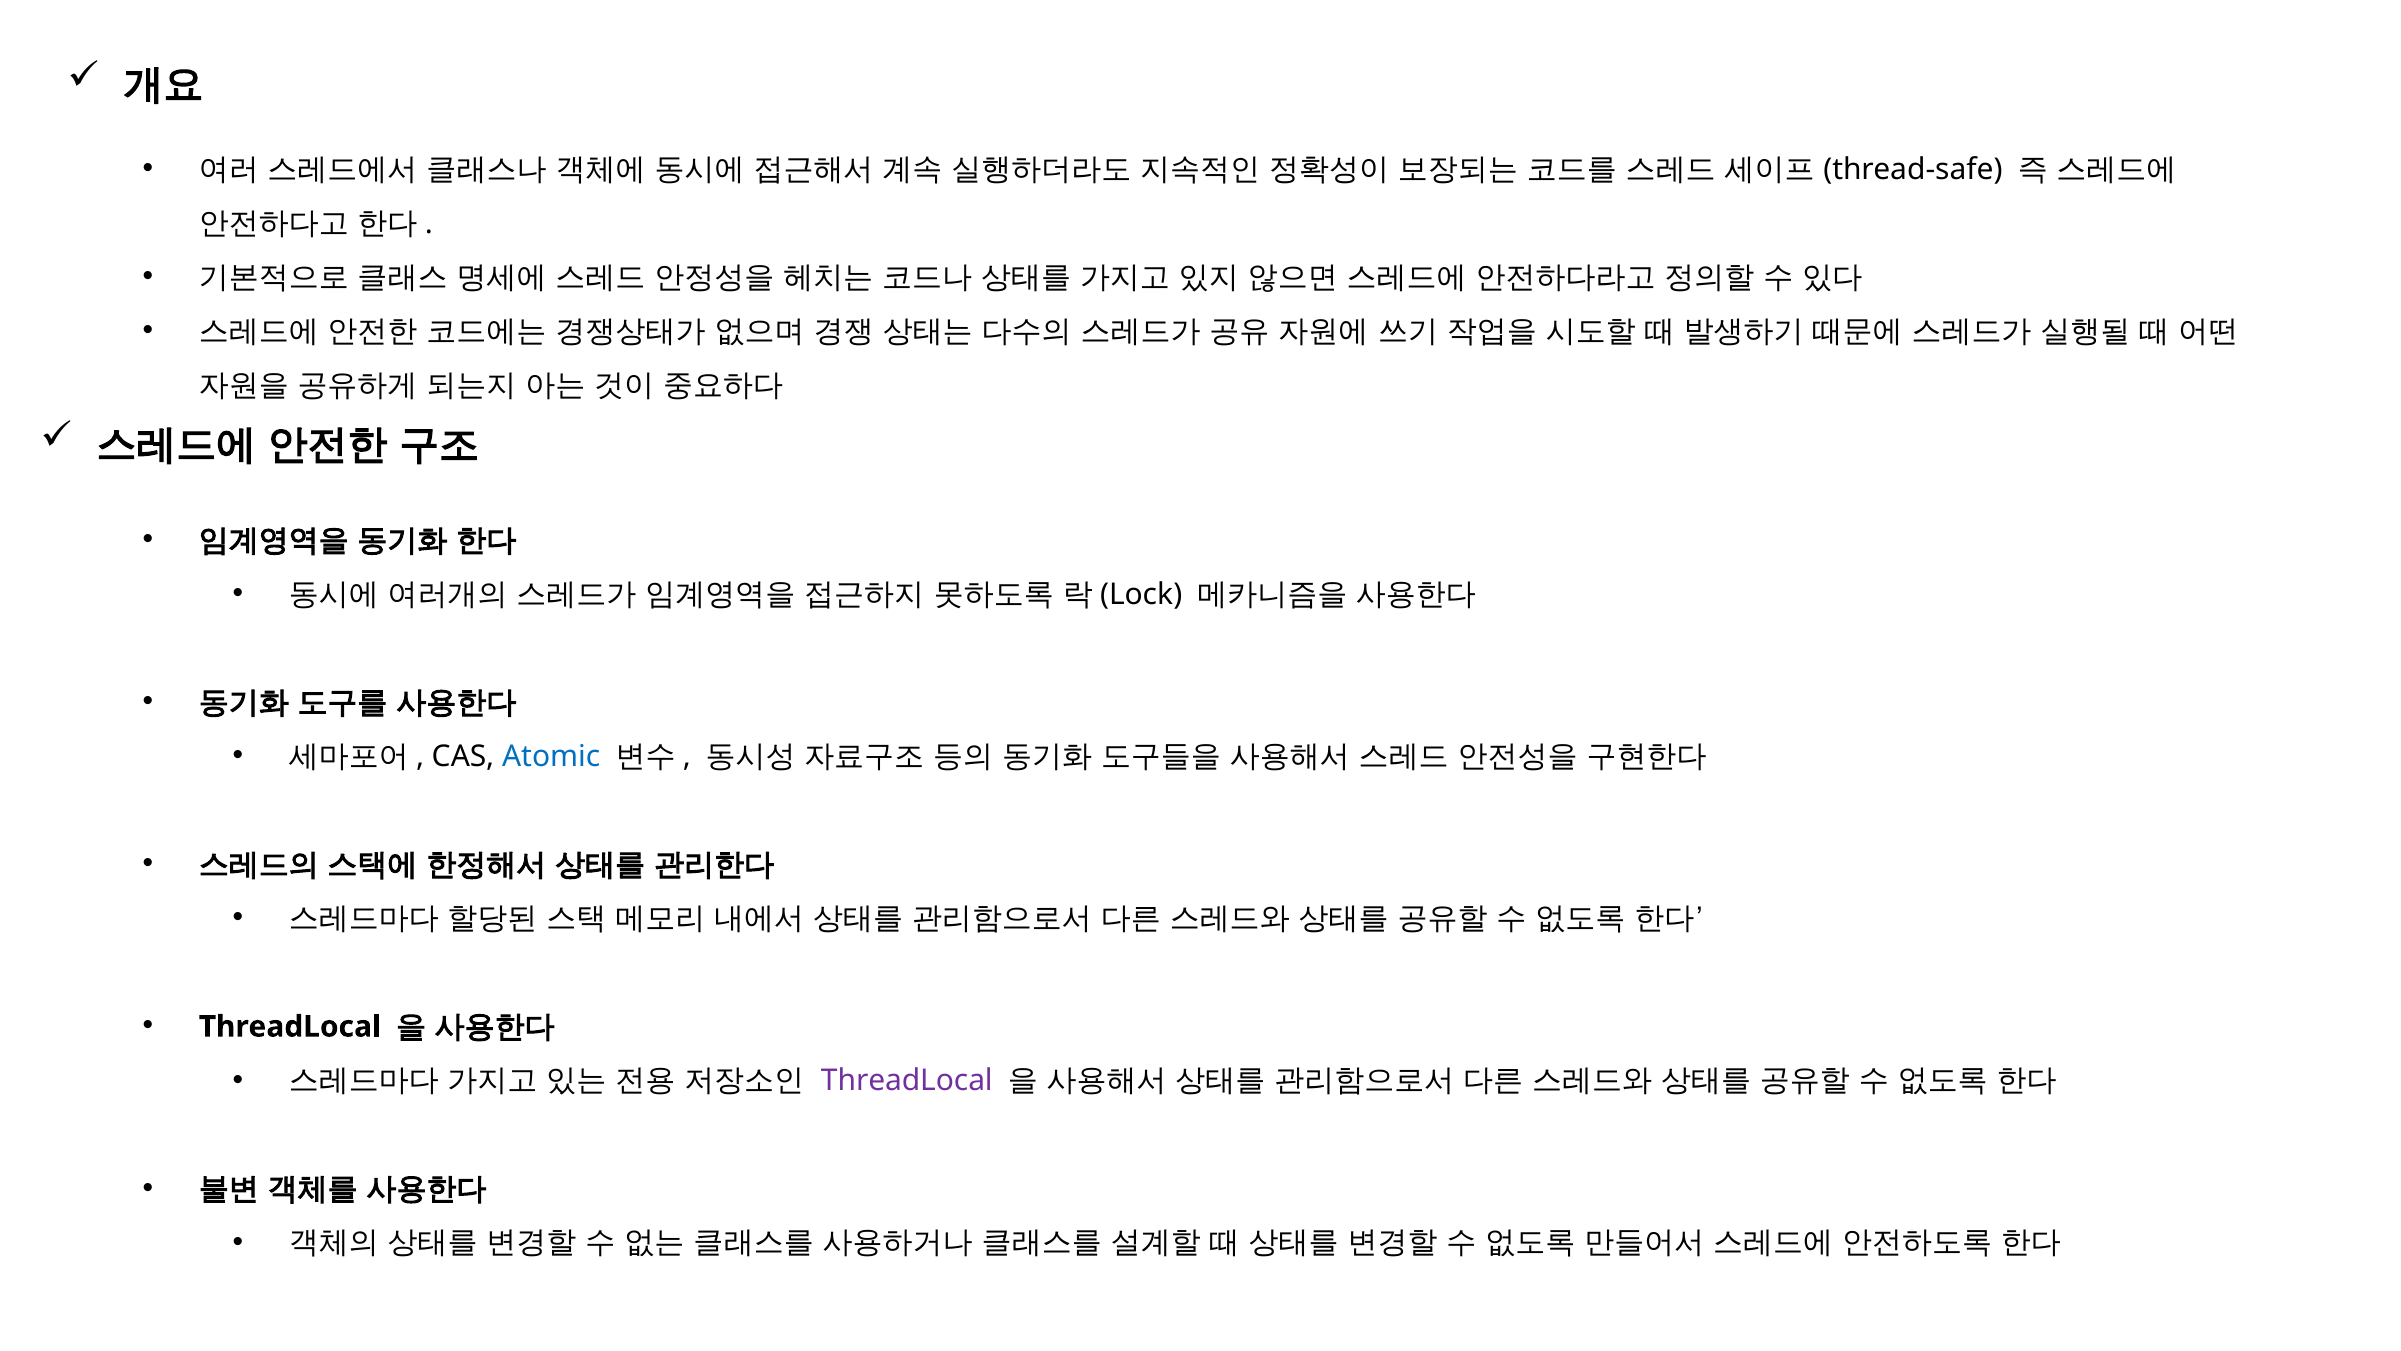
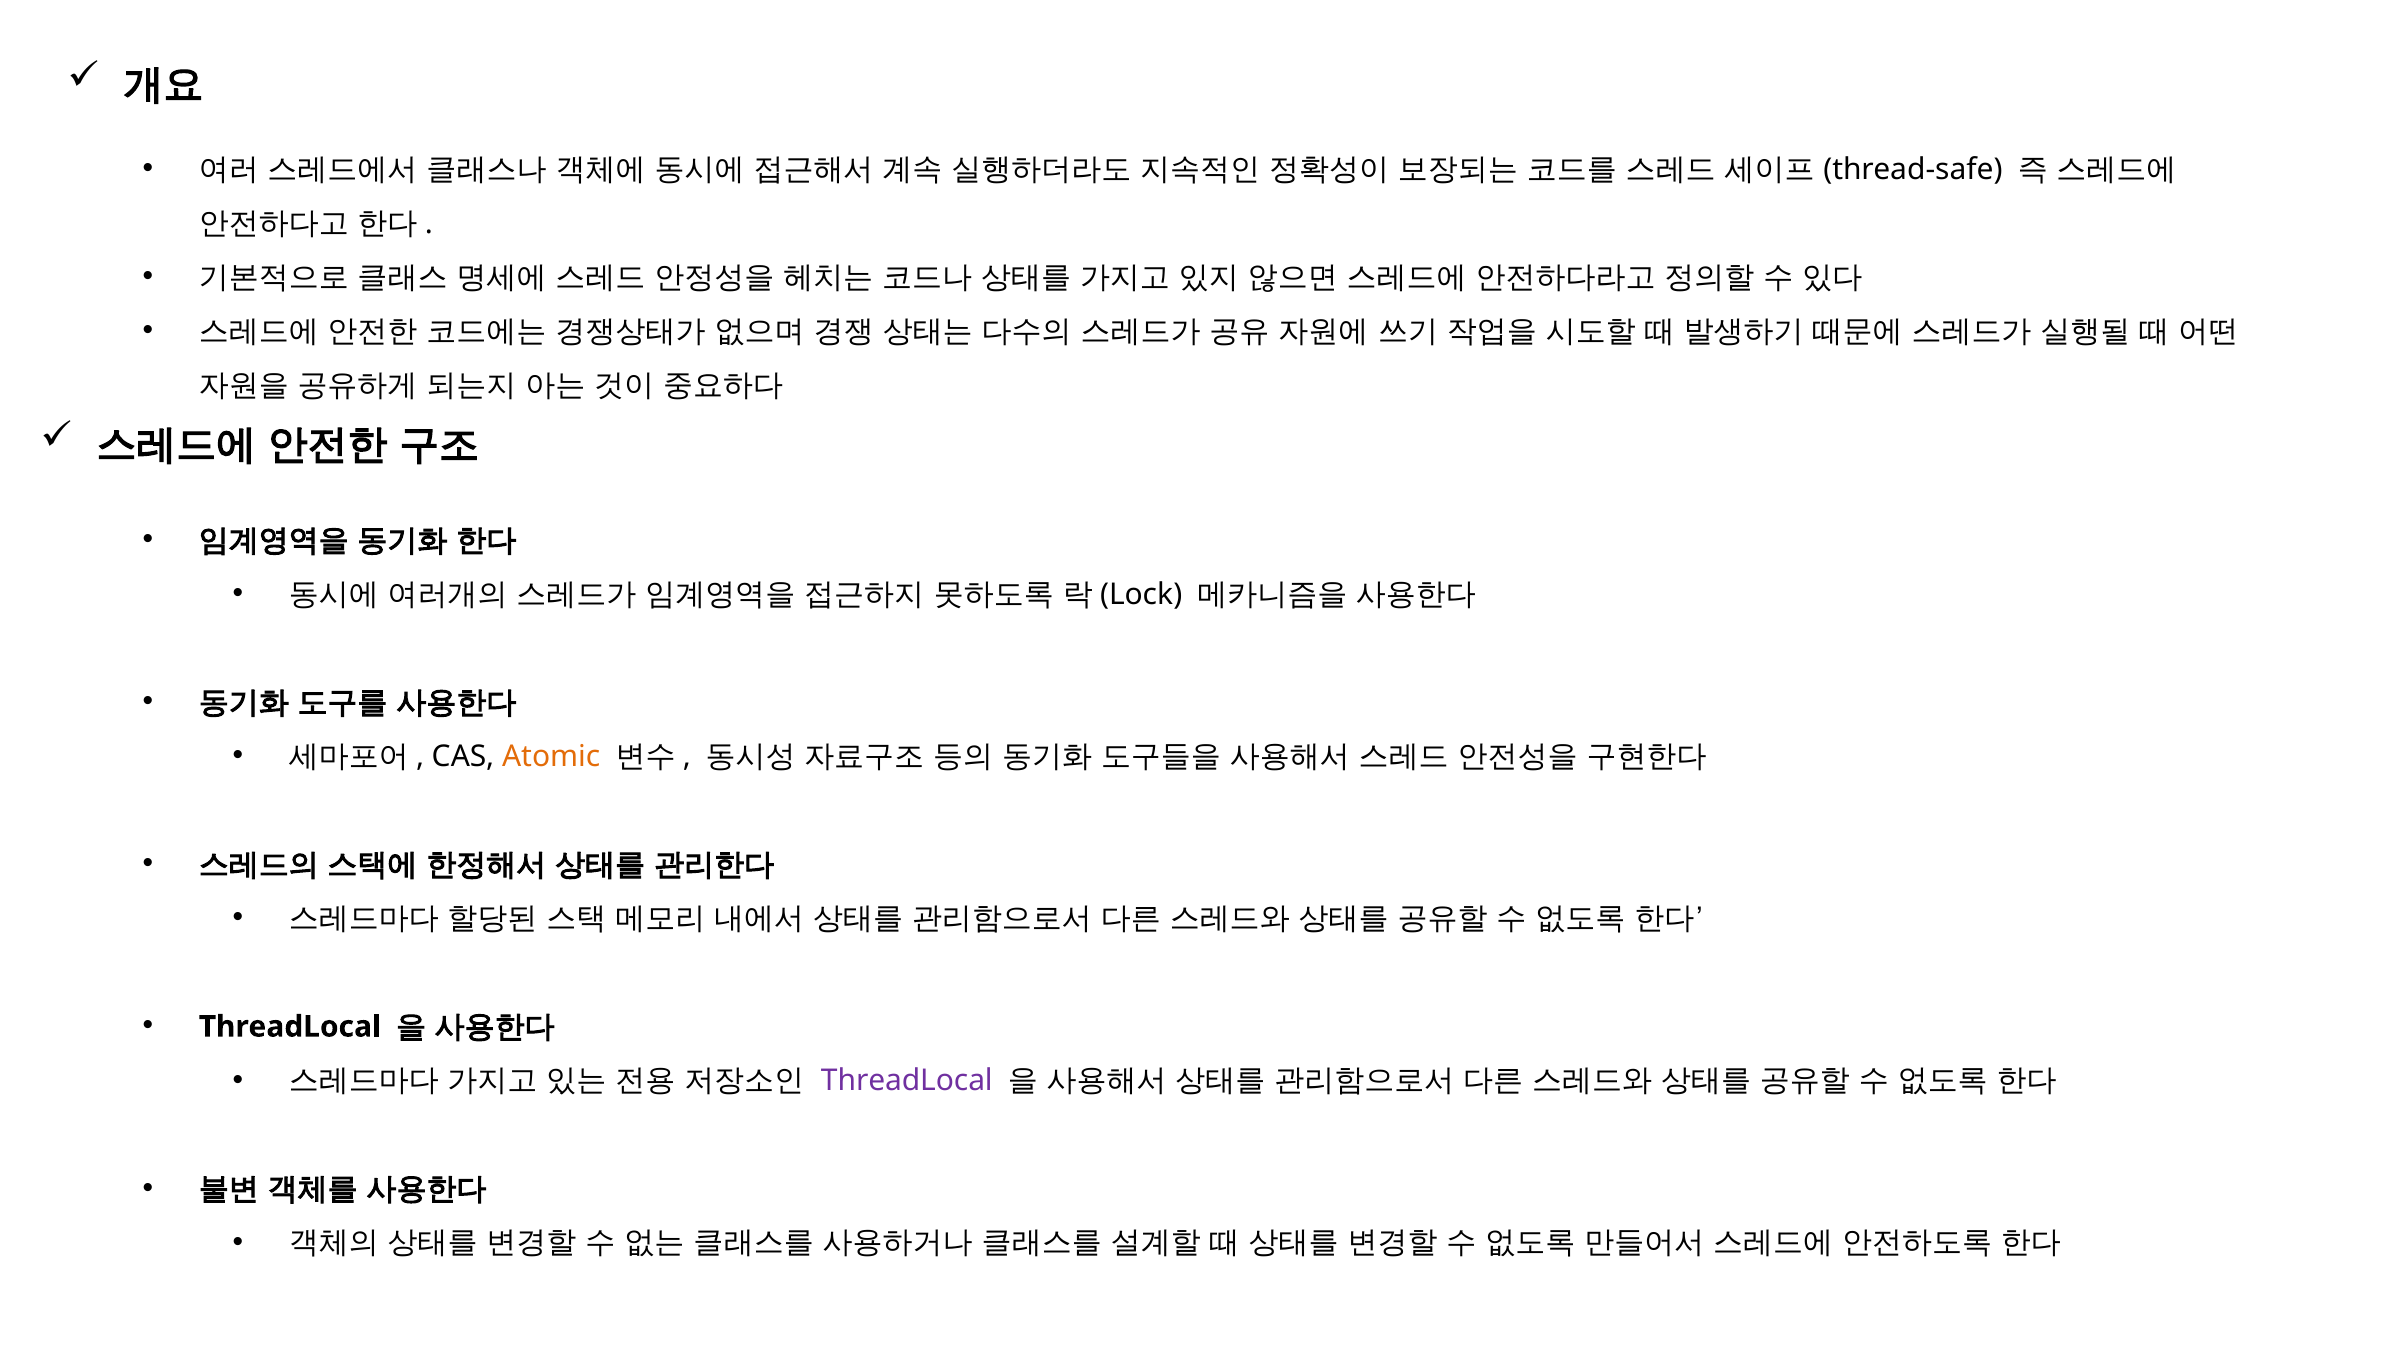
Atomic colour: blue -> orange
